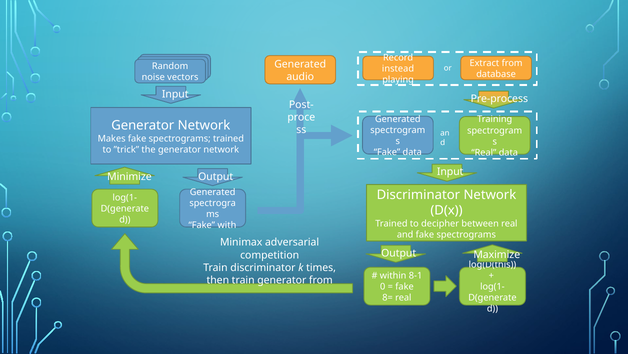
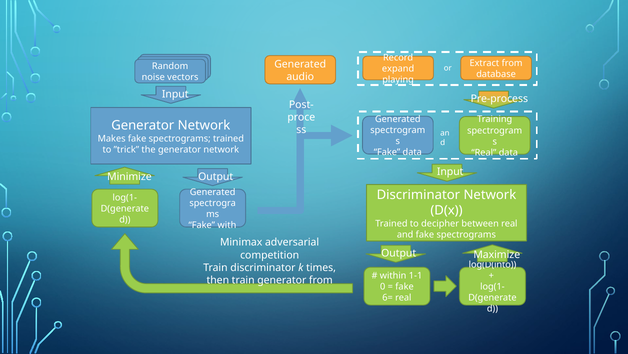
instead: instead -> expand
log(D(this: log(D(this -> log(D(into
8-1: 8-1 -> 1-1
8=: 8= -> 6=
